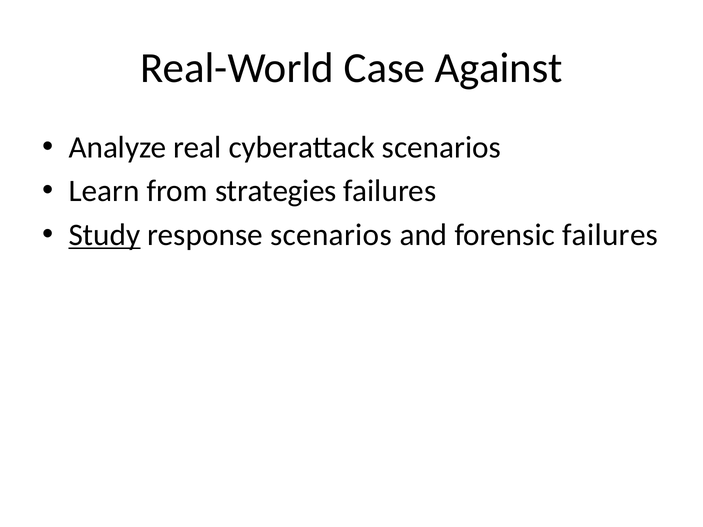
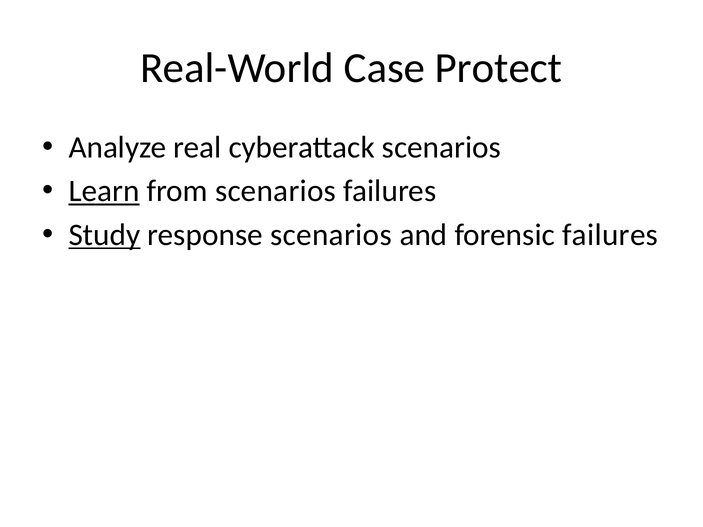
Against: Against -> Protect
Learn underline: none -> present
from strategies: strategies -> scenarios
